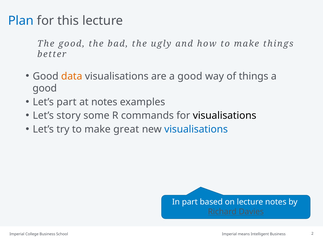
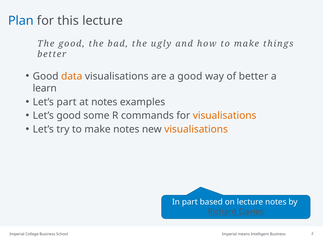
of things: things -> better
good at (45, 88): good -> learn
Let’s story: story -> good
visualisations at (225, 116) colour: black -> orange
make great: great -> notes
visualisations at (196, 129) colour: blue -> orange
